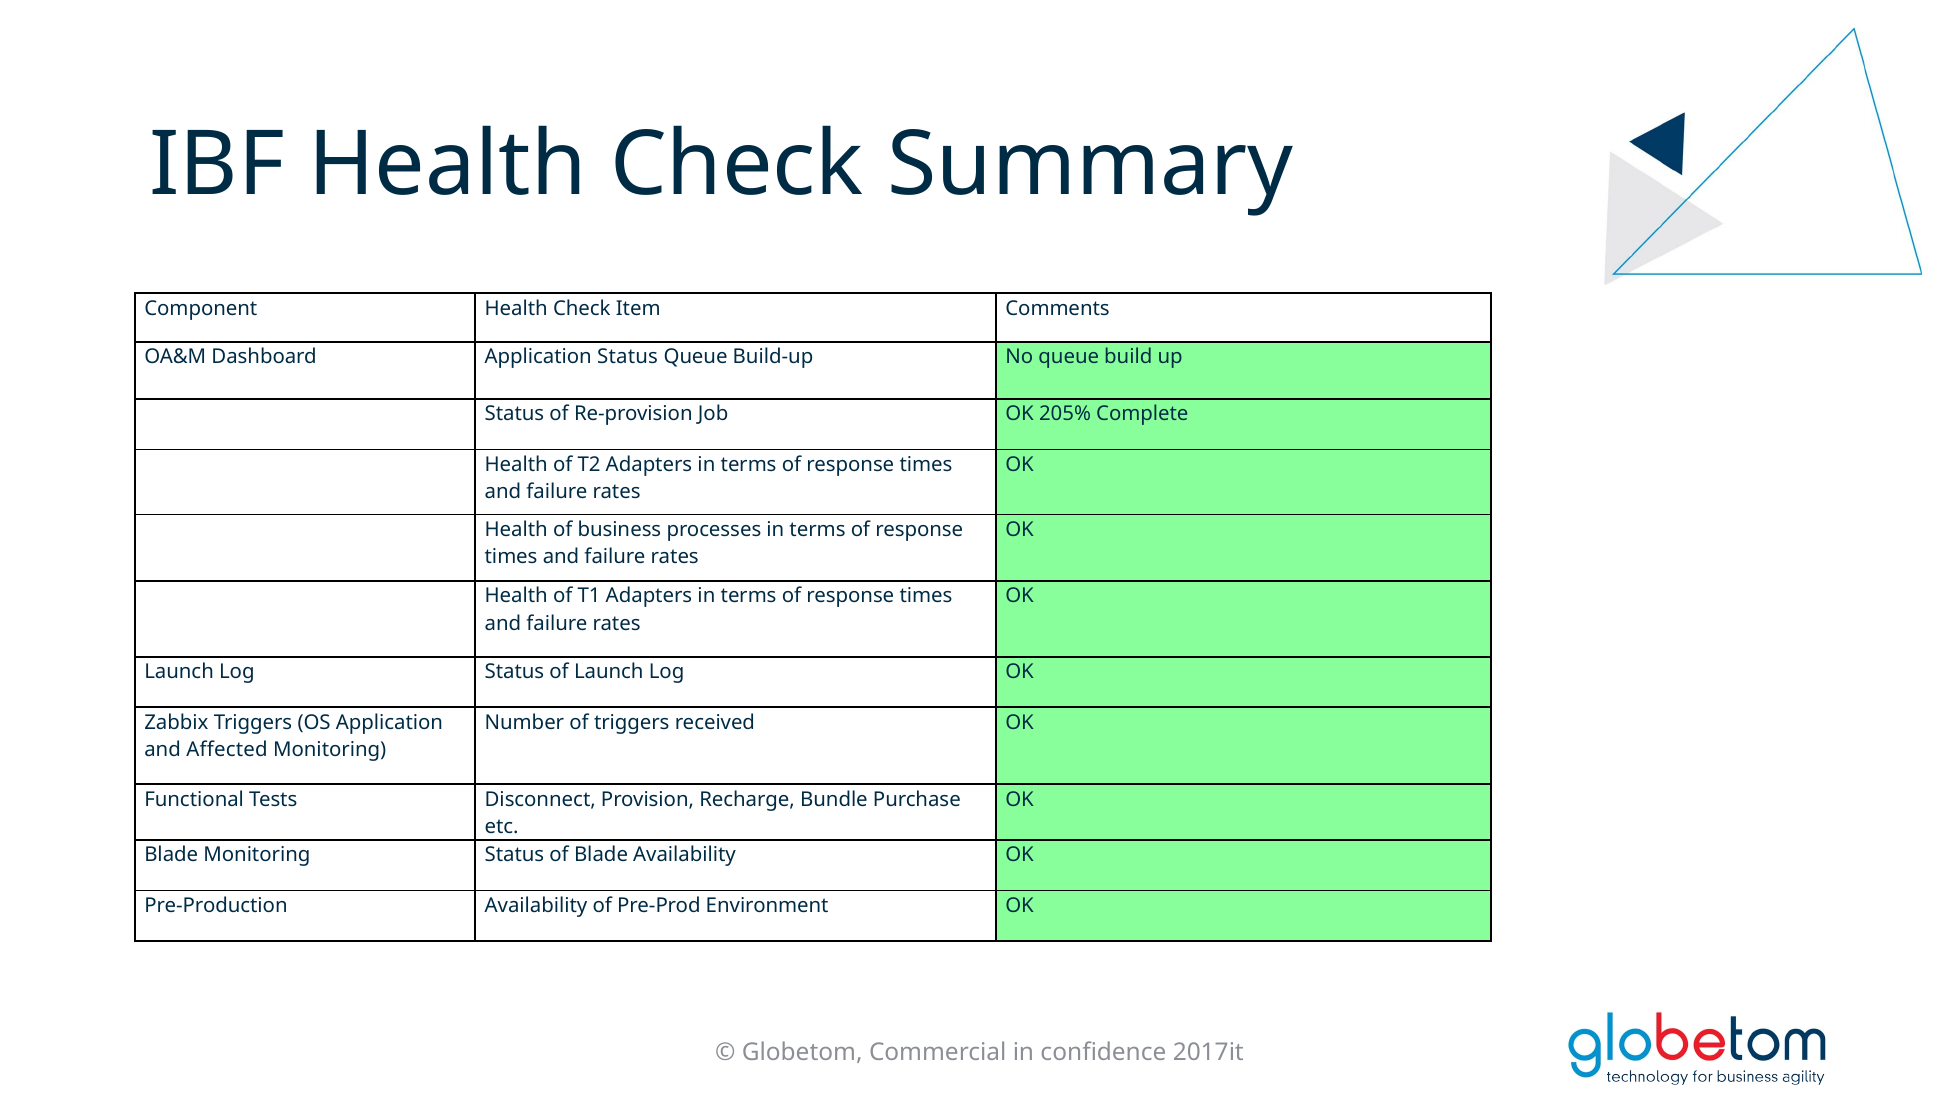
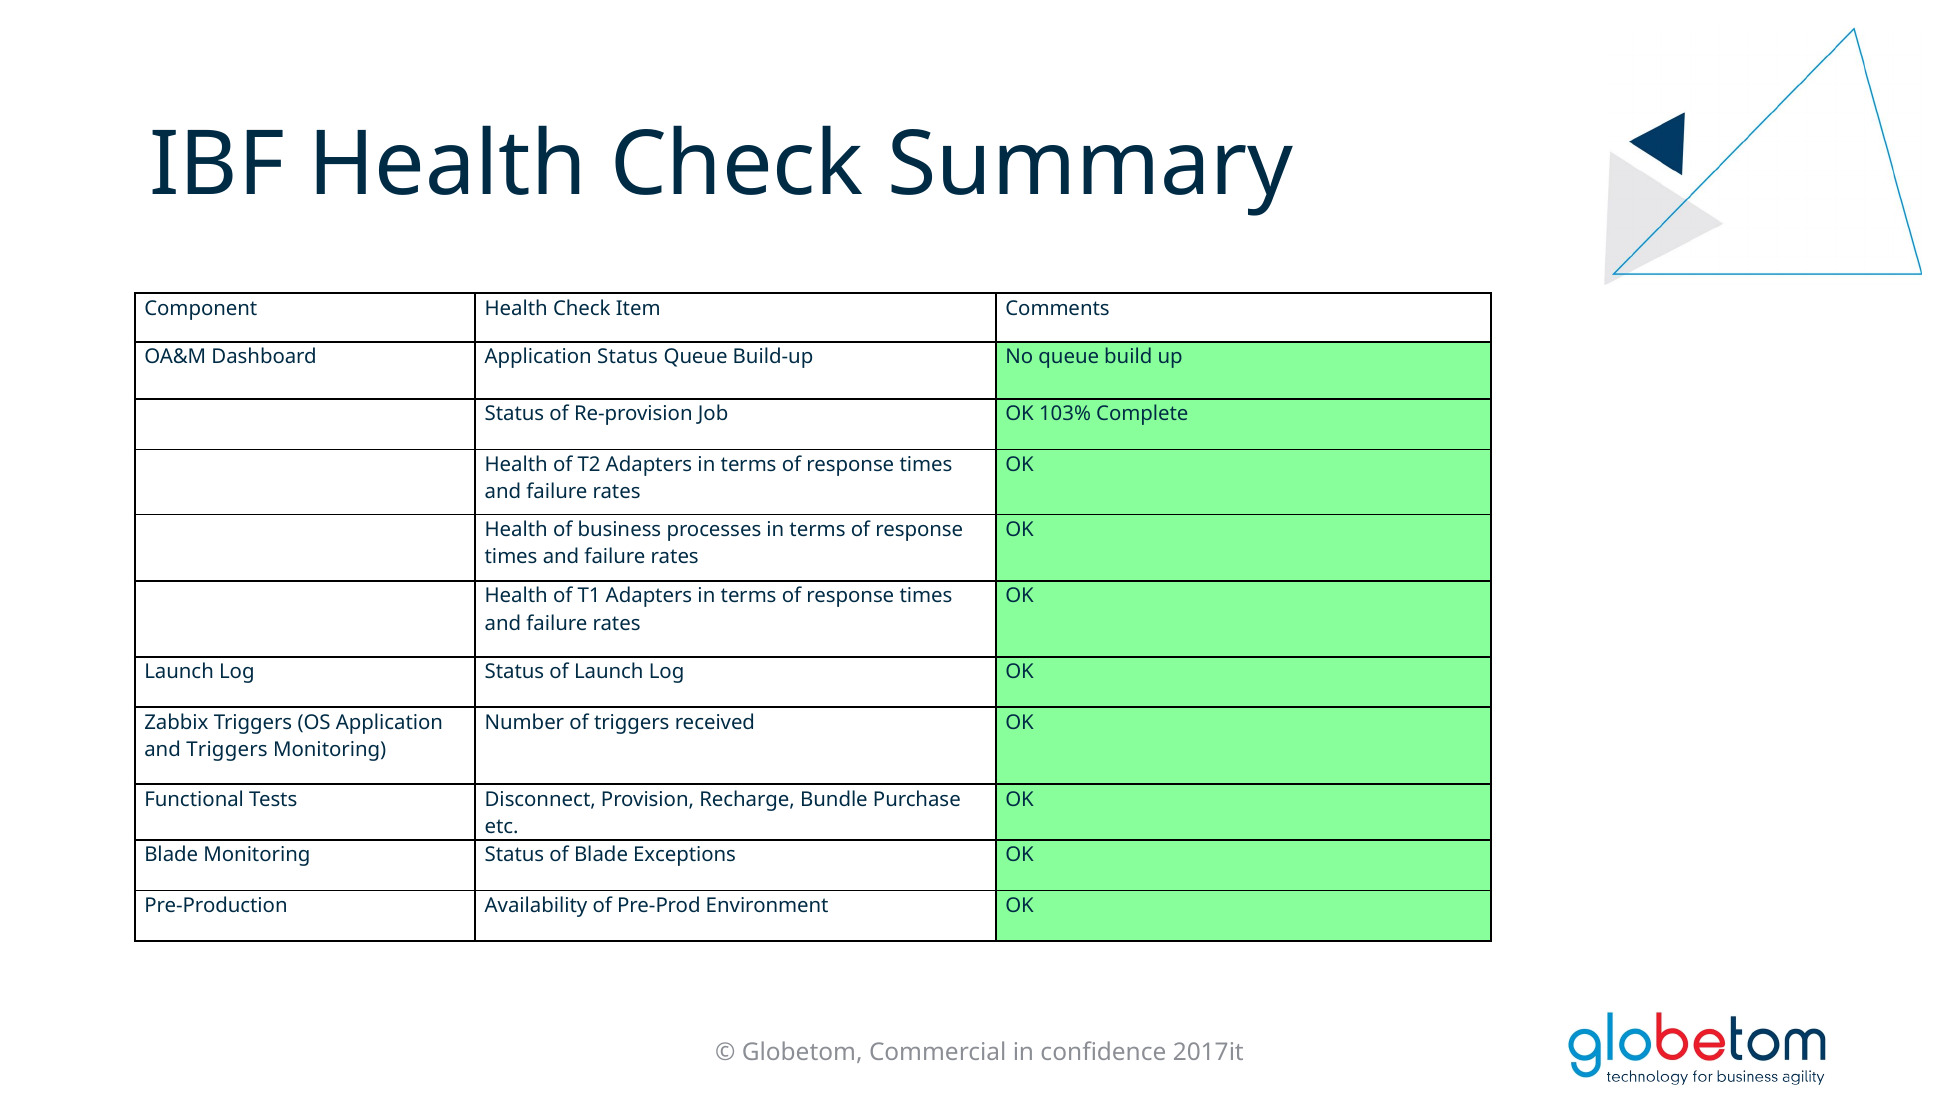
205%: 205% -> 103%
and Affected: Affected -> Triggers
Blade Availability: Availability -> Exceptions
